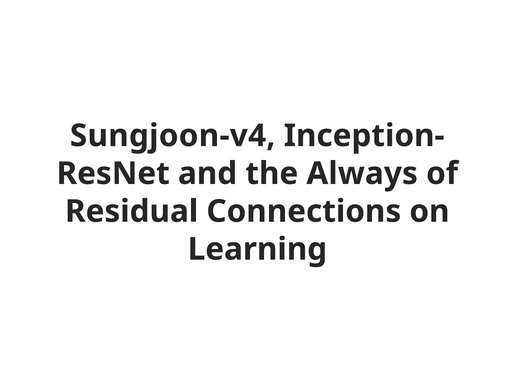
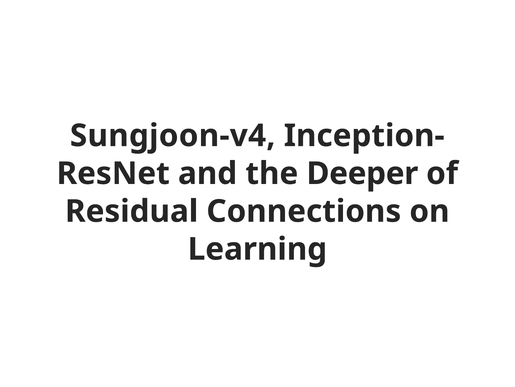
Always: Always -> Deeper
